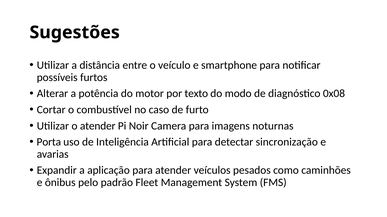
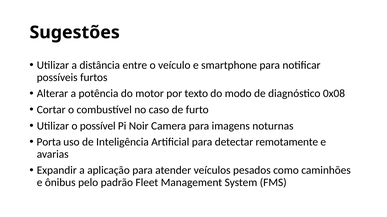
o atender: atender -> possível
sincronização: sincronização -> remotamente
